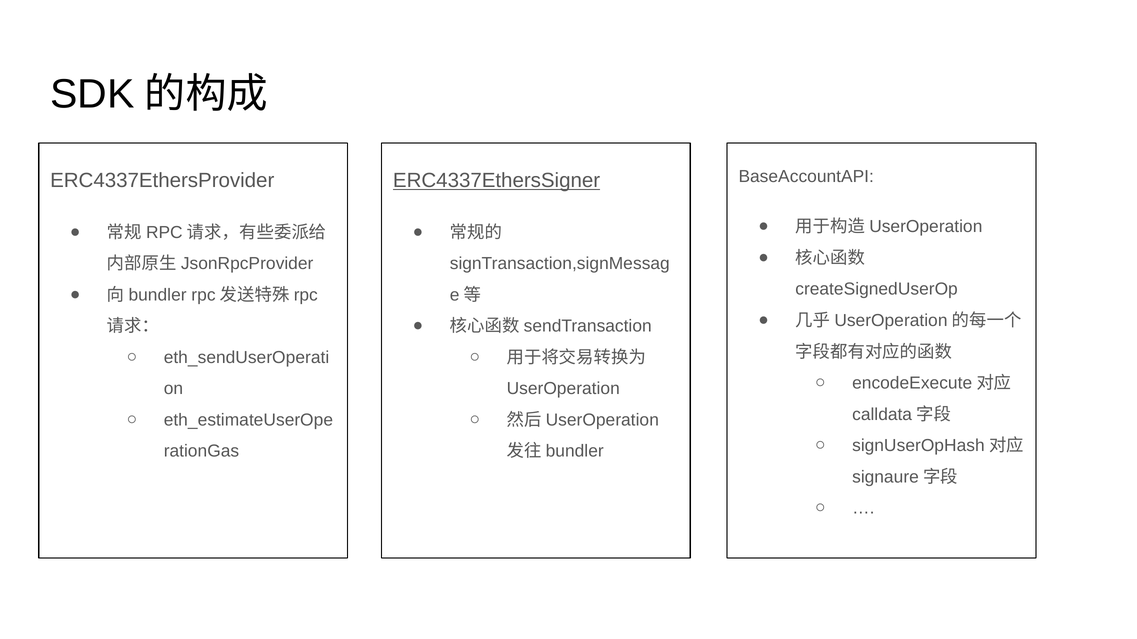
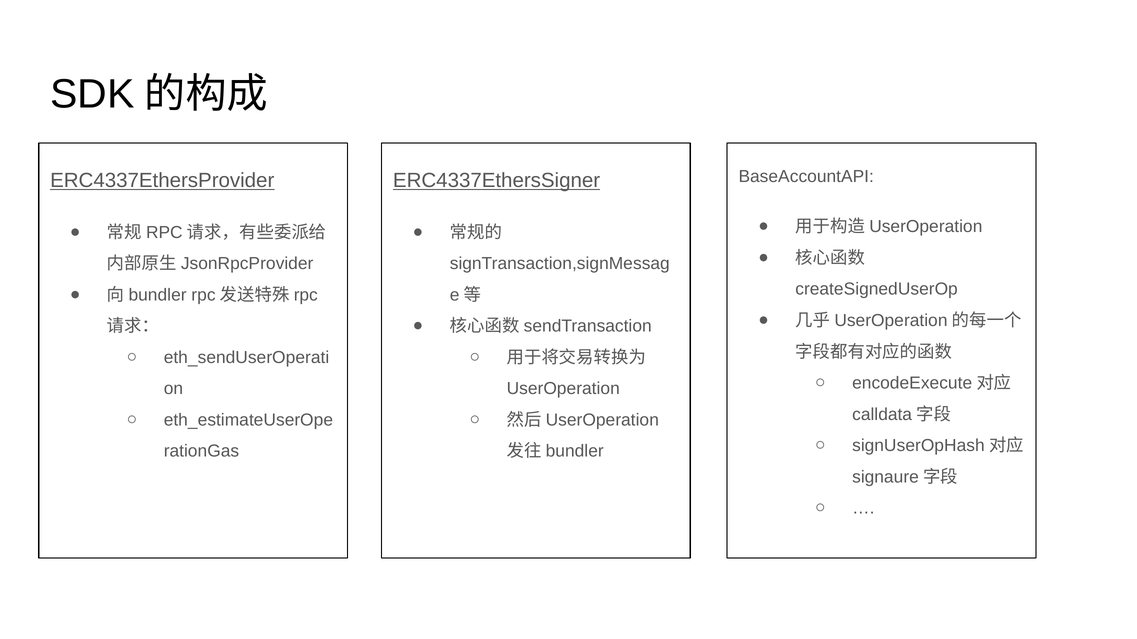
ERC4337EthersProvider underline: none -> present
